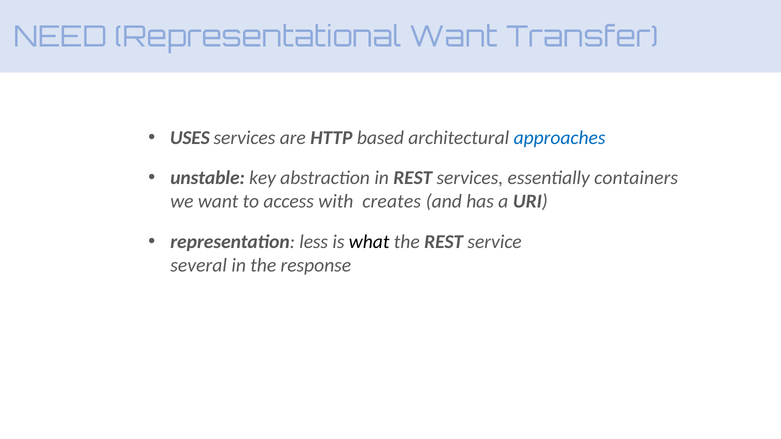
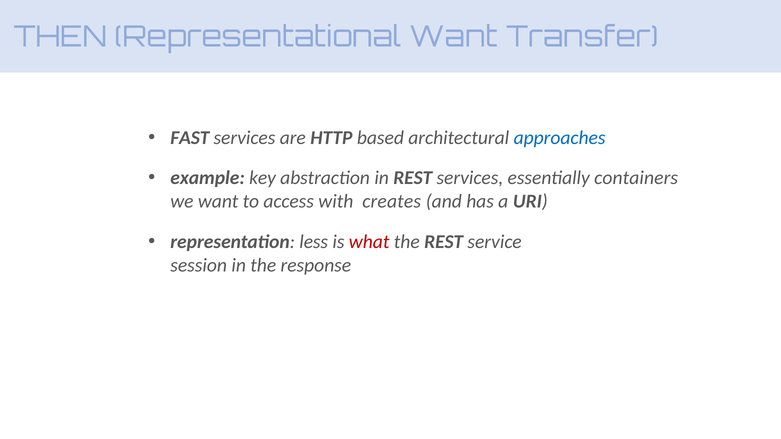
NEED: NEED -> THEN
USES: USES -> FAST
unstable: unstable -> example
what colour: black -> red
several: several -> session
